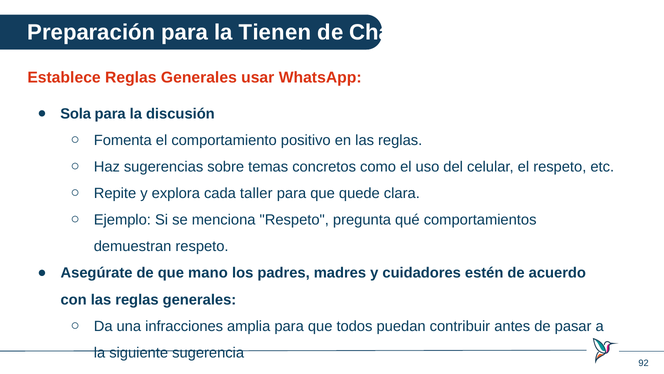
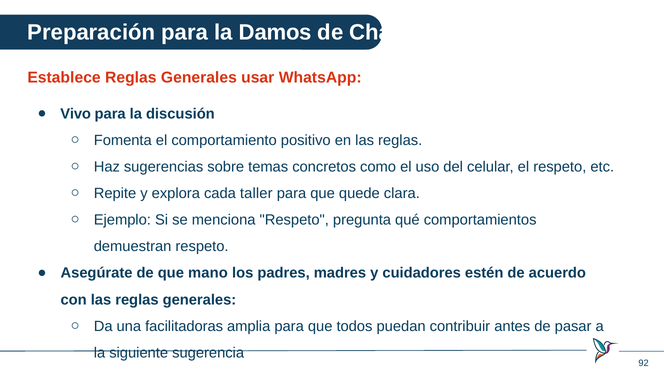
Tienen: Tienen -> Damos
Sola: Sola -> Vivo
infracciones: infracciones -> facilitadoras
